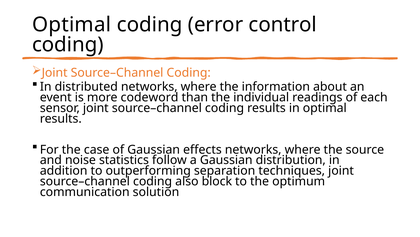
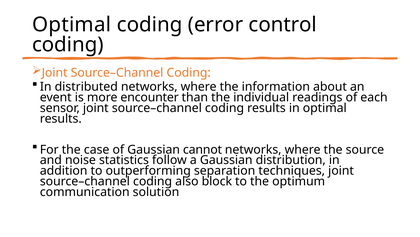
codeword: codeword -> encounter
effects: effects -> cannot
